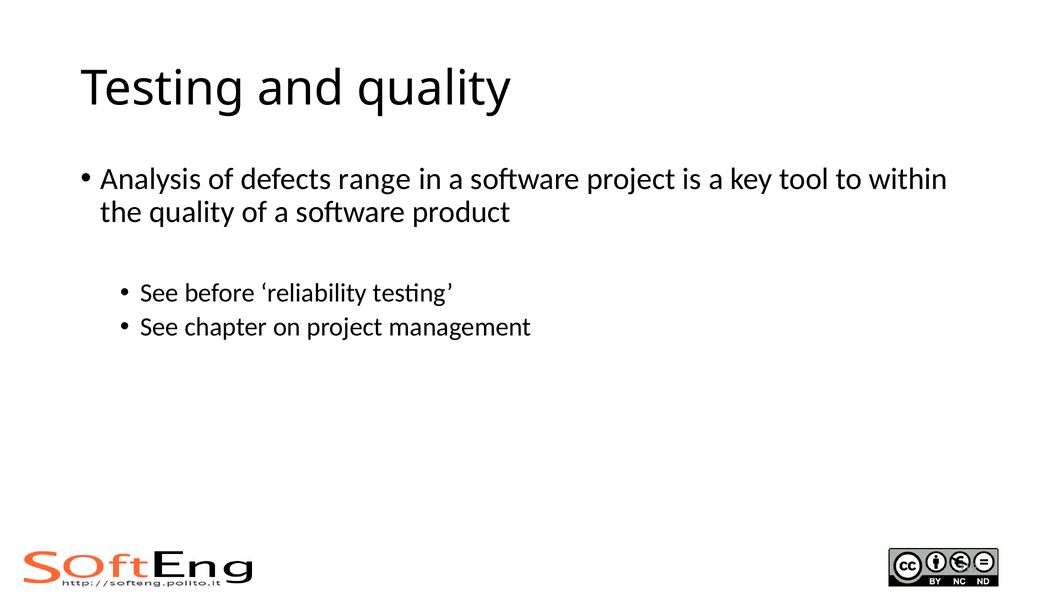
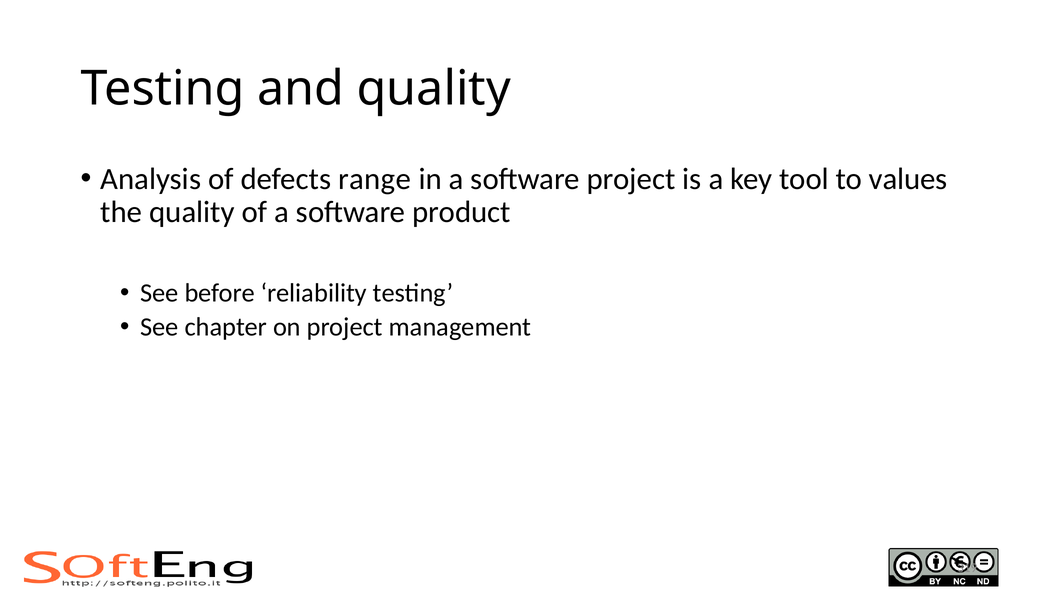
within: within -> values
